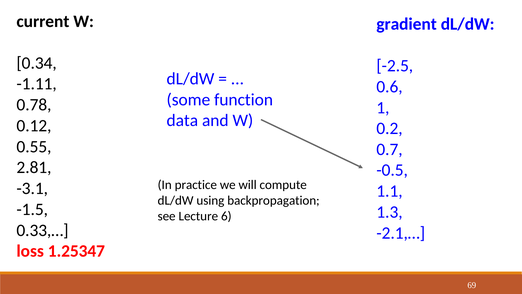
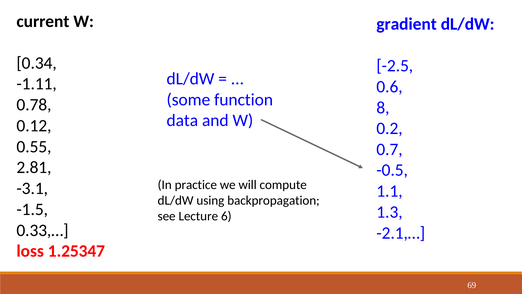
1: 1 -> 8
